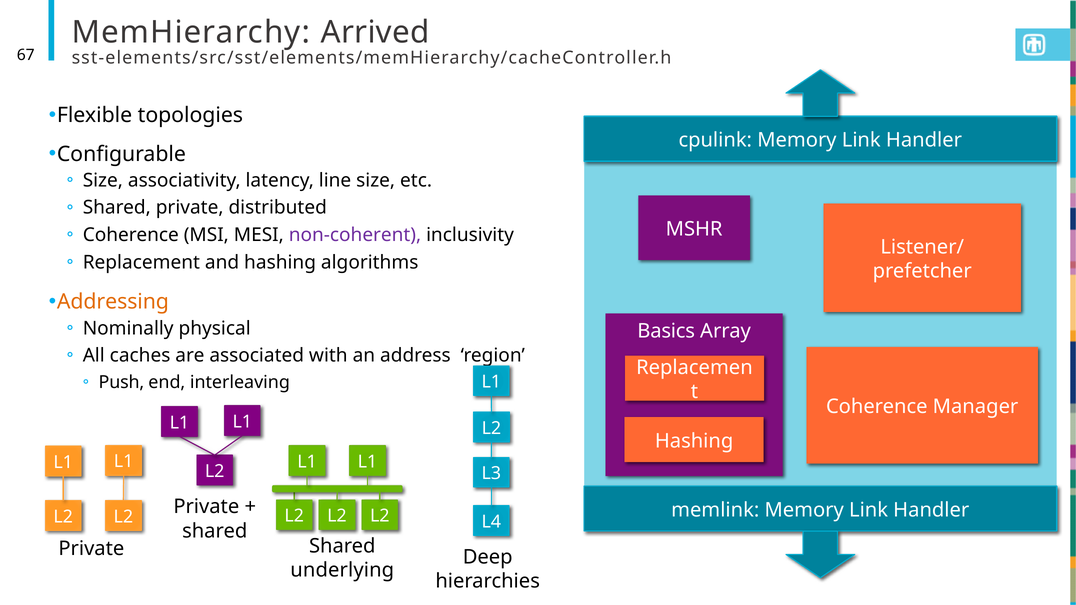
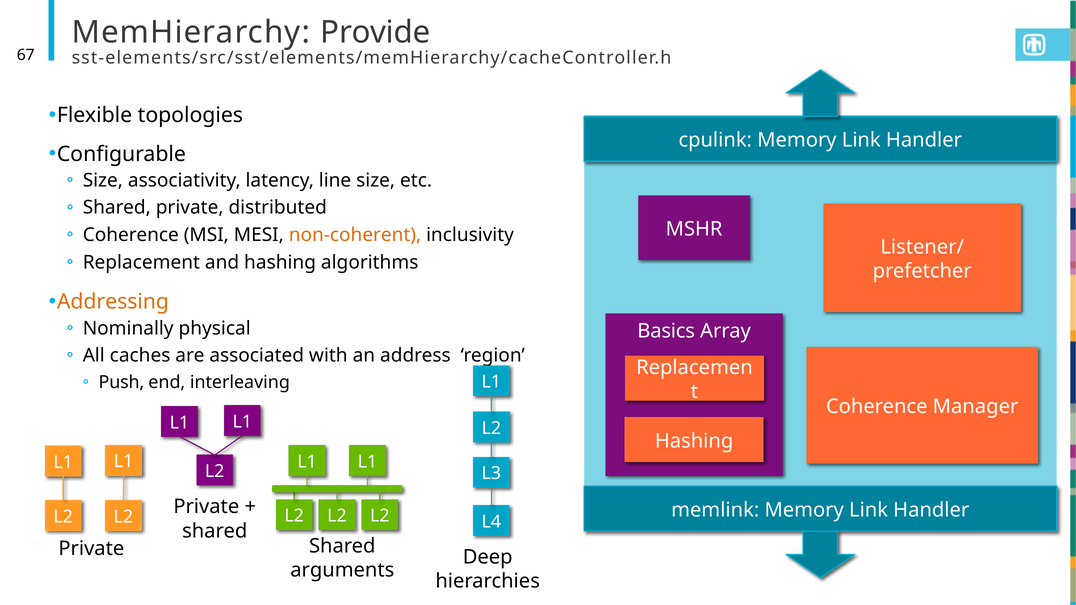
Arrived: Arrived -> Provide
non-coherent colour: purple -> orange
underlying: underlying -> arguments
